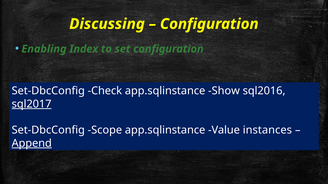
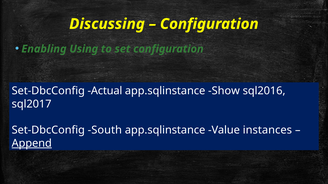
Index: Index -> Using
Check: Check -> Actual
sql2017 underline: present -> none
Scope: Scope -> South
